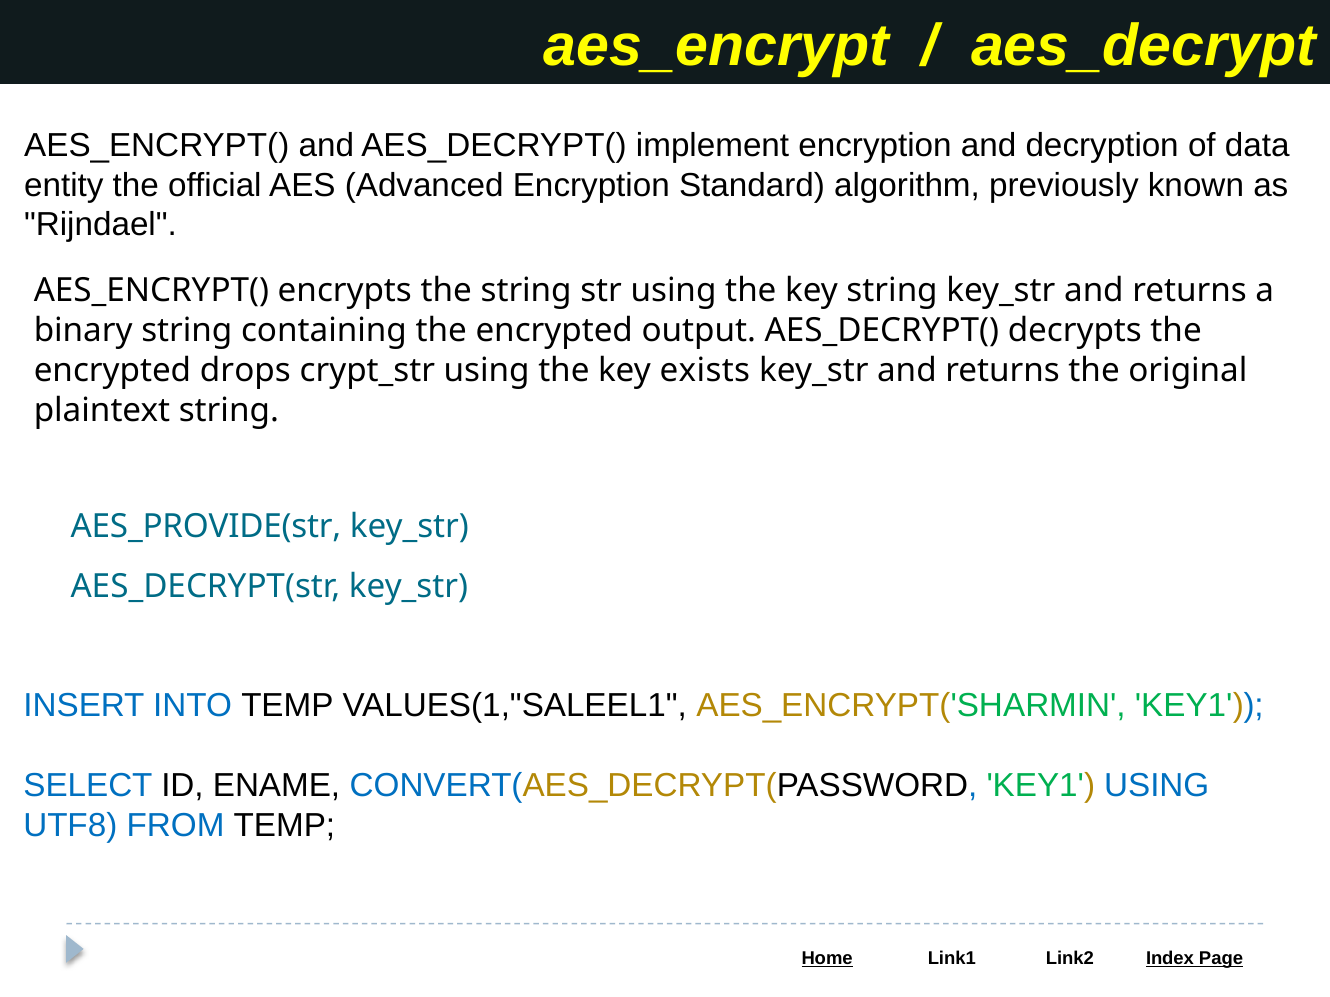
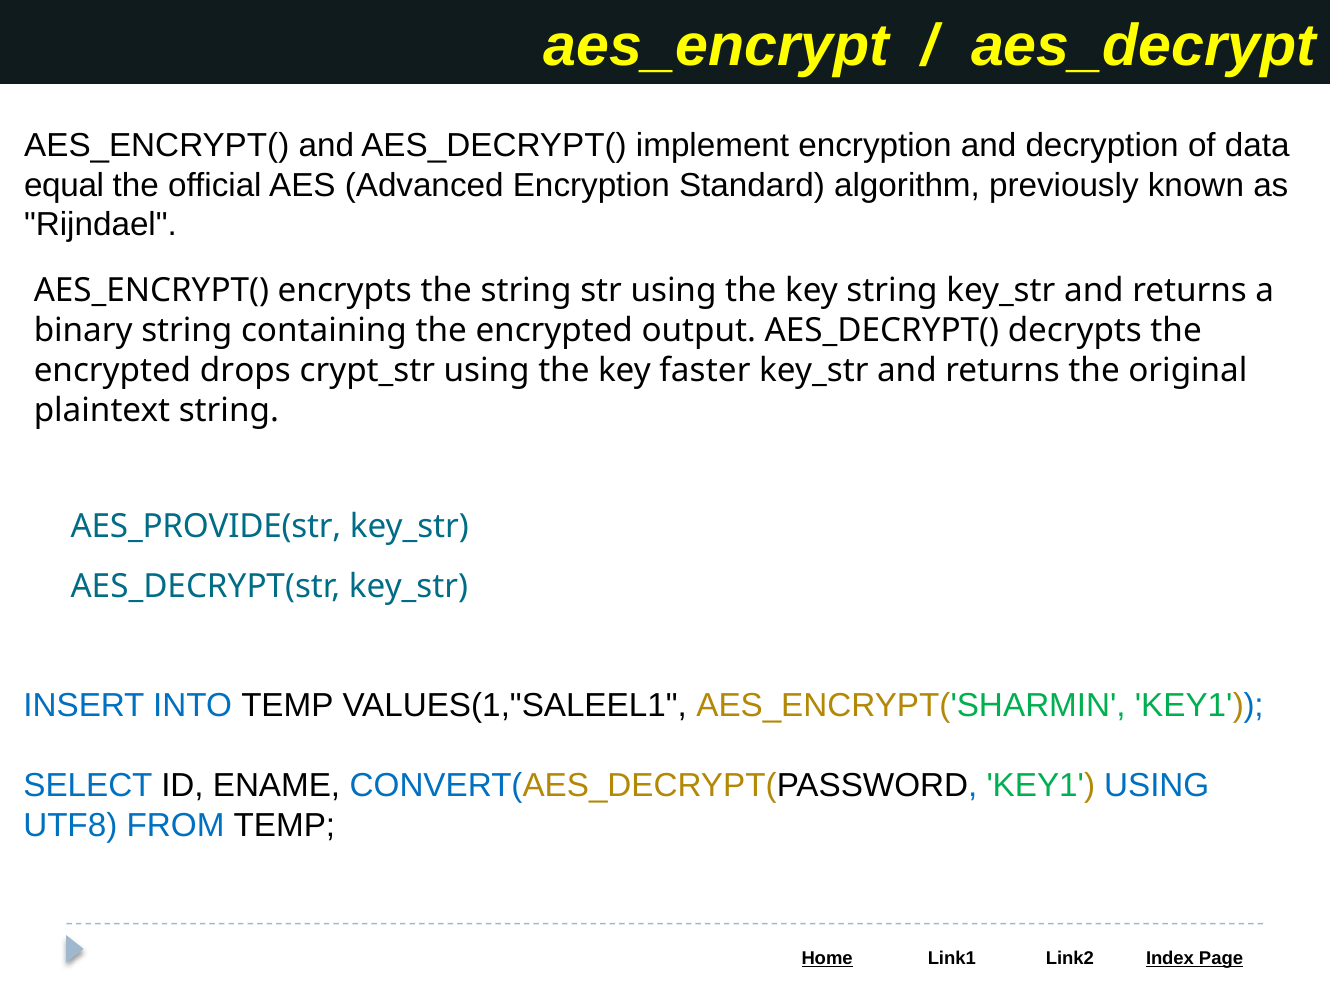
entity: entity -> equal
exists: exists -> faster
